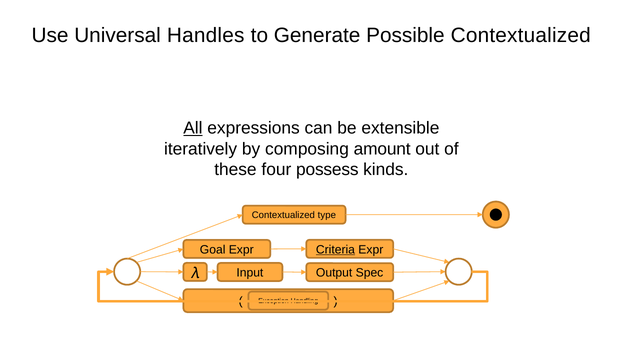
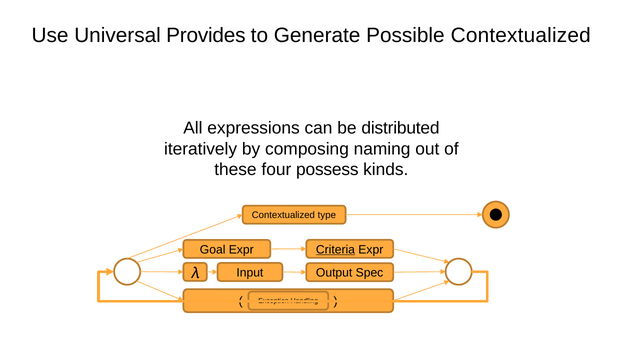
Handles: Handles -> Provides
All underline: present -> none
extensible: extensible -> distributed
amount: amount -> naming
